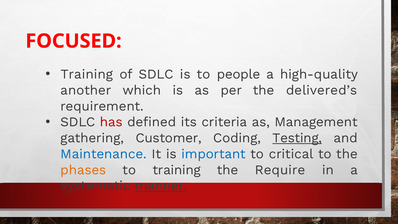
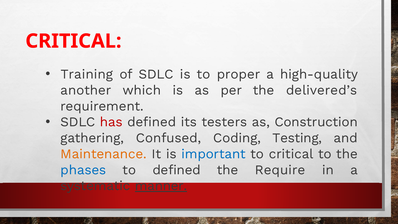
FOCUSED at (74, 41): FOCUSED -> CRITICAL
people: people -> proper
criteria: criteria -> testers
Management: Management -> Construction
Customer: Customer -> Confused
Testing underline: present -> none
Maintenance colour: blue -> orange
phases colour: orange -> blue
to training: training -> defined
